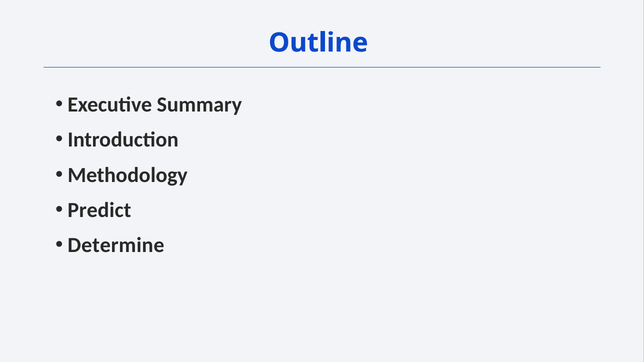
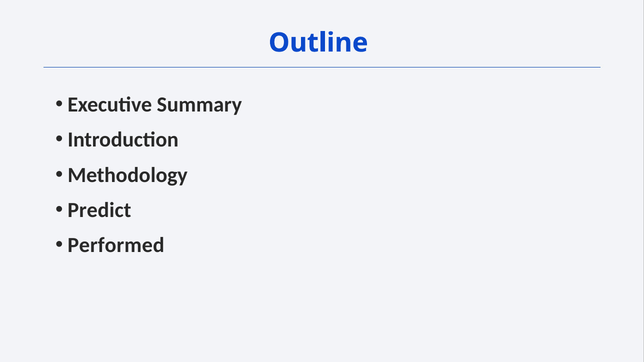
Determine: Determine -> Performed
